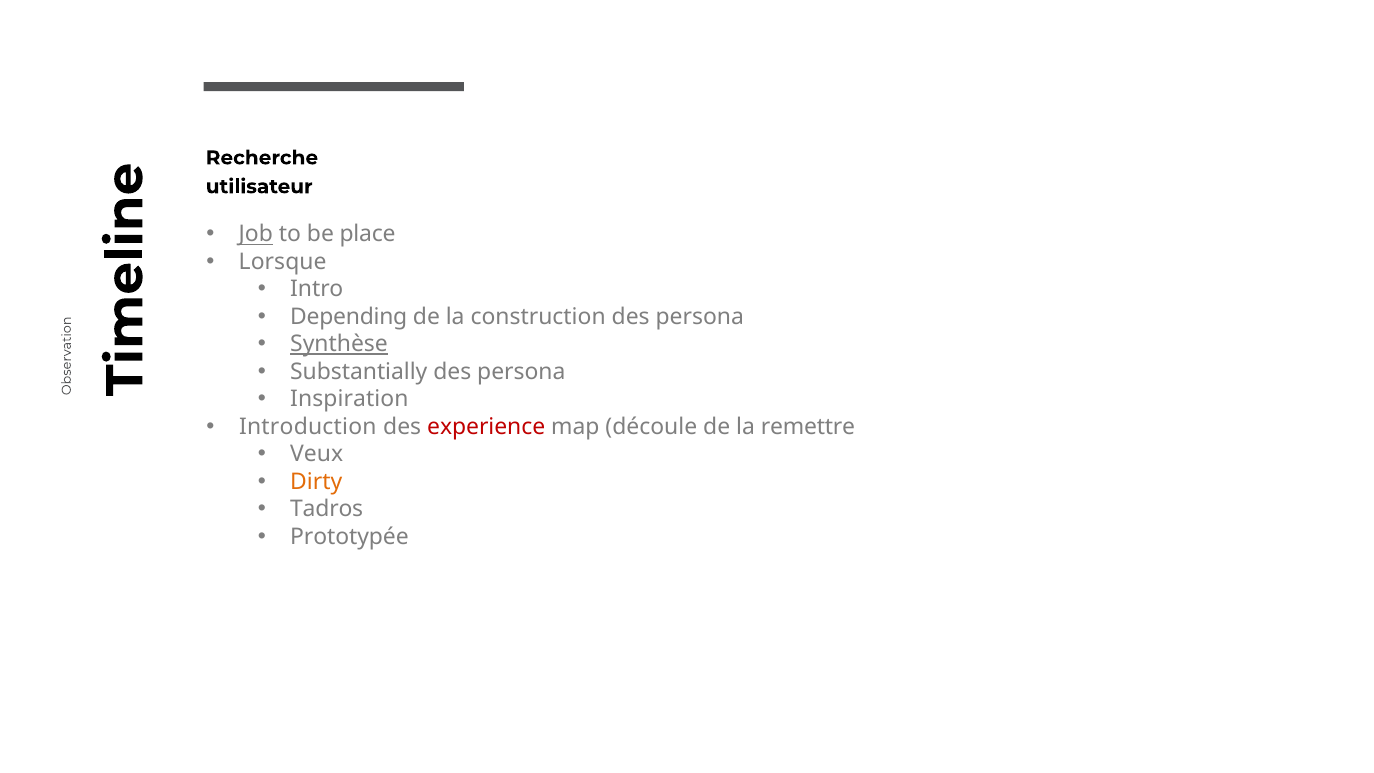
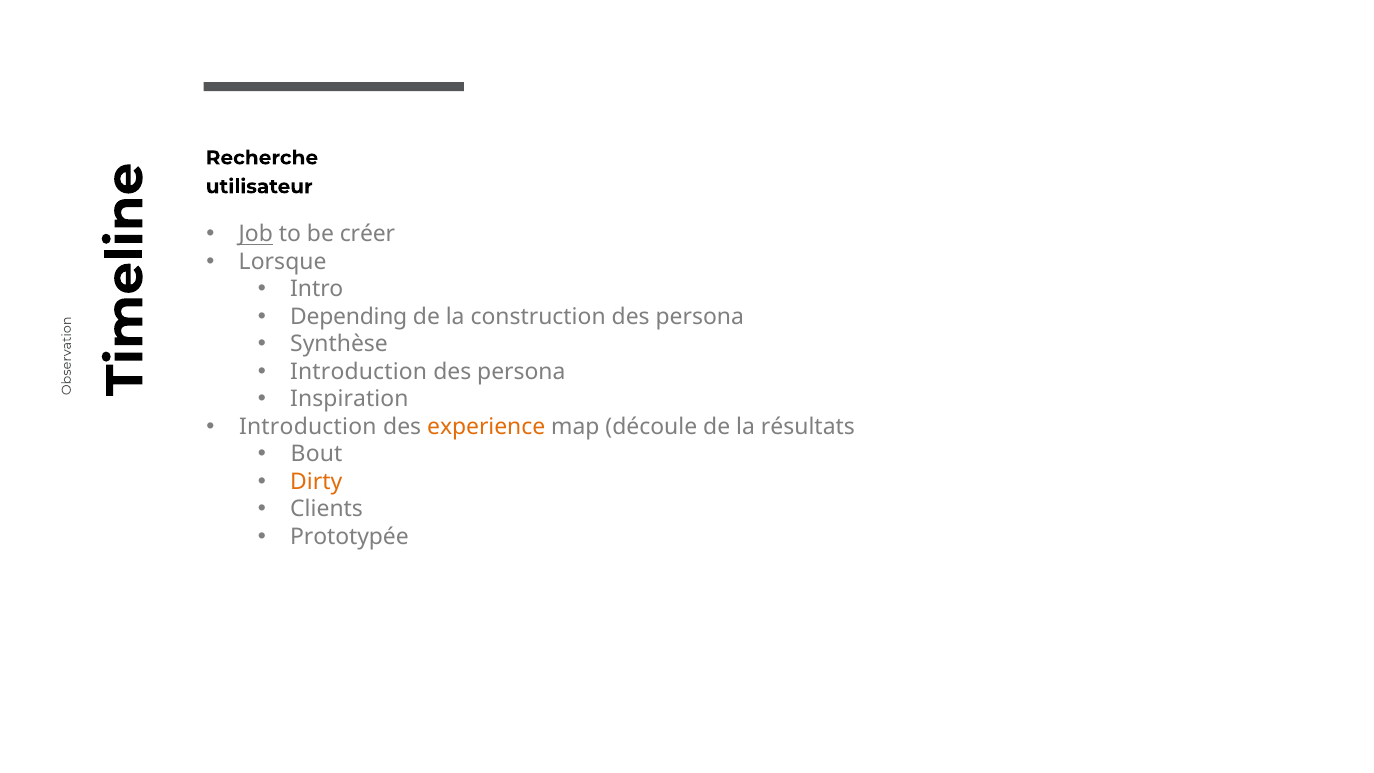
place: place -> créer
Synthèse underline: present -> none
Substantially at (359, 372): Substantially -> Introduction
experience colour: red -> orange
remettre: remettre -> résultats
Veux: Veux -> Bout
Tadros: Tadros -> Clients
